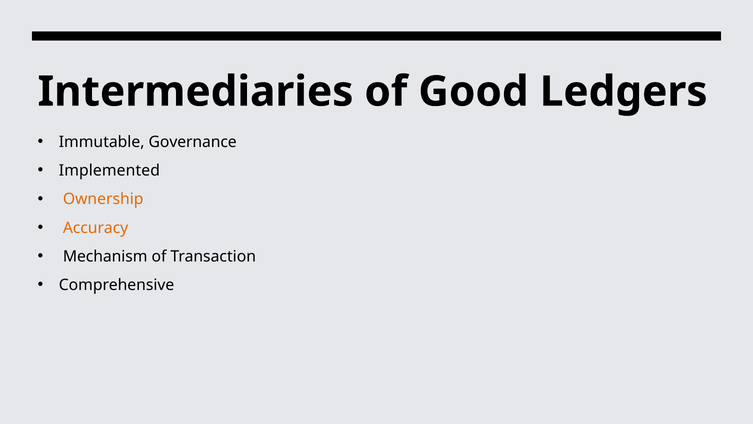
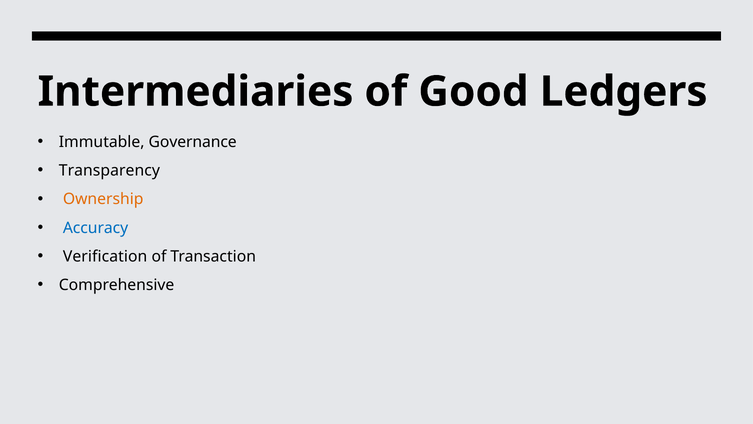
Implemented: Implemented -> Transparency
Accuracy colour: orange -> blue
Mechanism: Mechanism -> Verification
